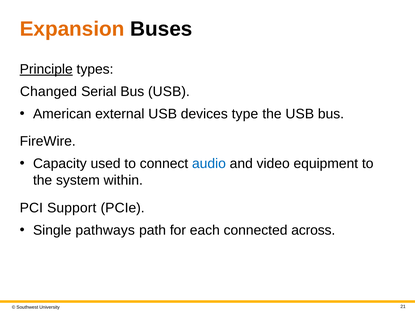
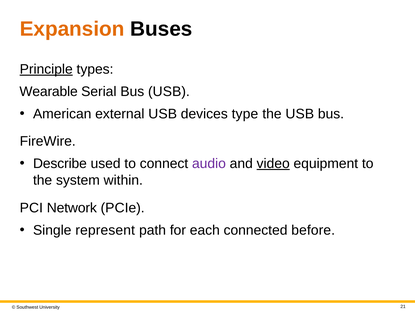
Changed: Changed -> Wearable
Capacity: Capacity -> Describe
audio colour: blue -> purple
video underline: none -> present
Support: Support -> Network
pathways: pathways -> represent
across: across -> before
